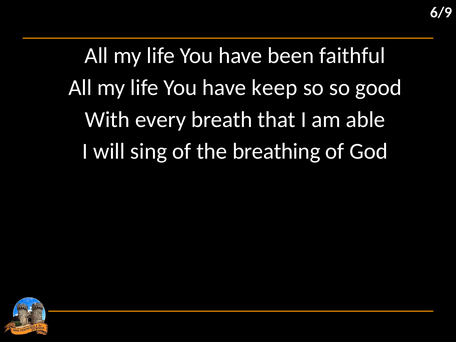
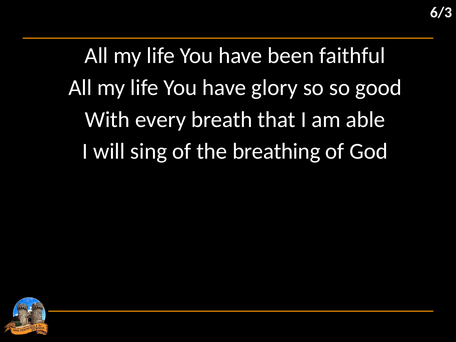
6/9: 6/9 -> 6/3
keep: keep -> glory
